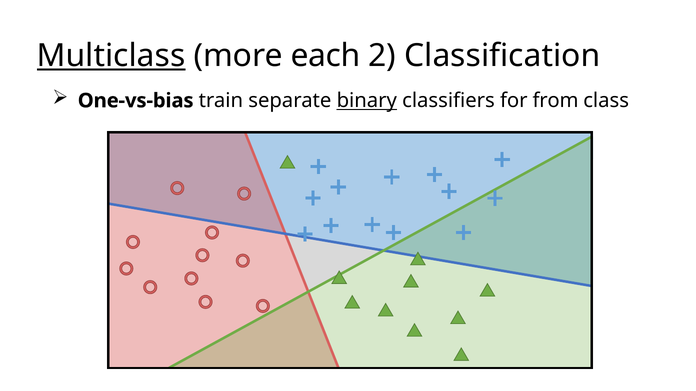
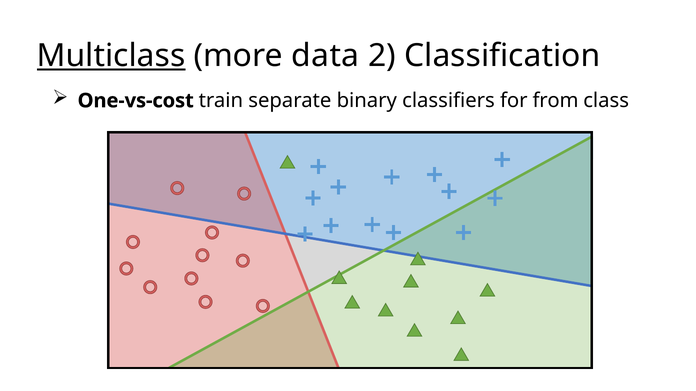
each: each -> data
One-vs-bias: One-vs-bias -> One-vs-cost
binary underline: present -> none
